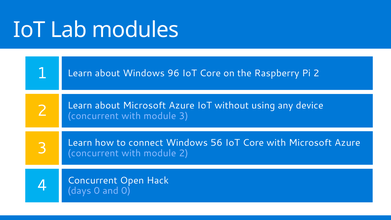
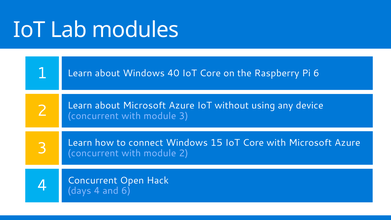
96: 96 -> 40
Pi 2: 2 -> 6
56: 56 -> 15
days 0: 0 -> 4
and 0: 0 -> 6
